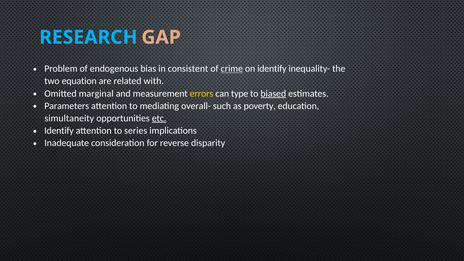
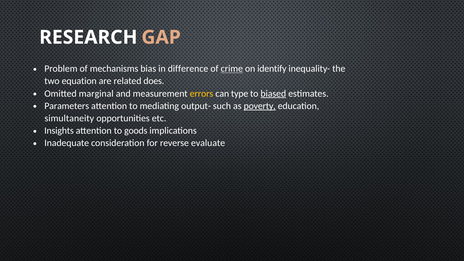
RESEARCH colour: light blue -> white
endogenous: endogenous -> mechanisms
consistent: consistent -> difference
with: with -> does
overall-: overall- -> output-
poverty underline: none -> present
etc underline: present -> none
Identify at (59, 131): Identify -> Insights
series: series -> goods
disparity: disparity -> evaluate
